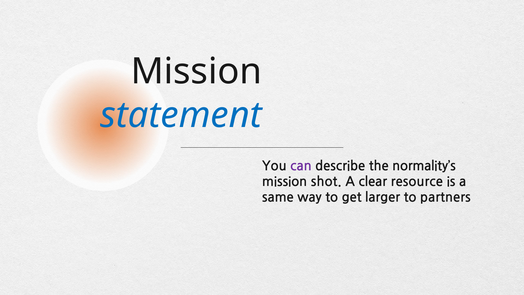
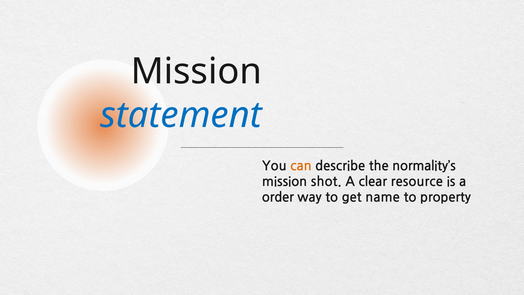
can colour: purple -> orange
same: same -> order
larger: larger -> name
partners: partners -> property
